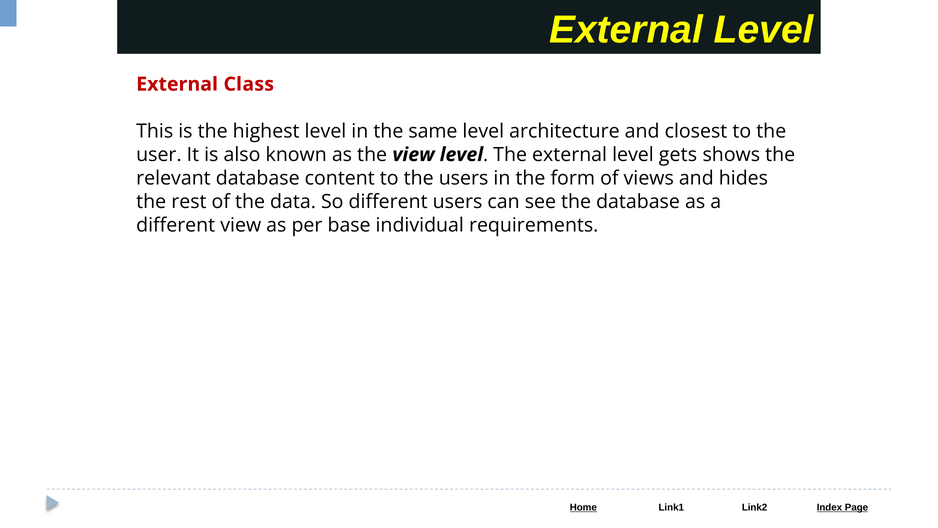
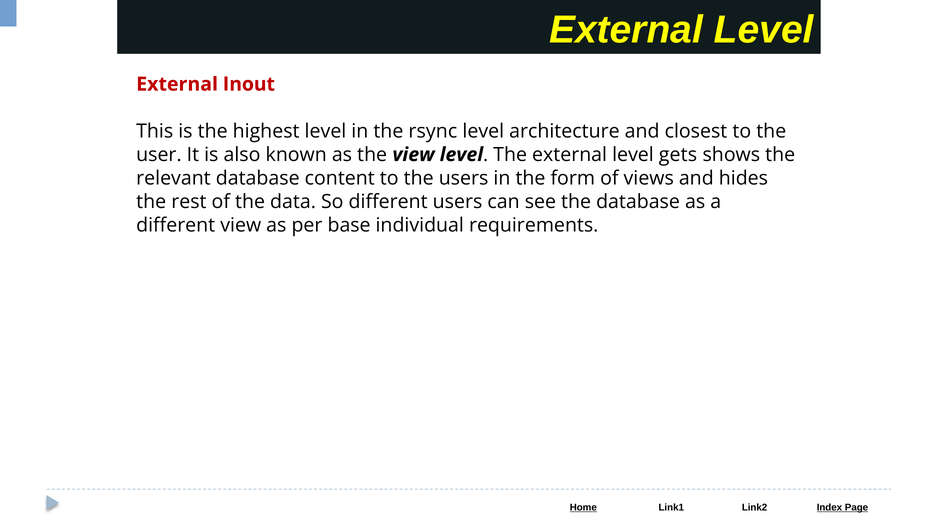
Class: Class -> Inout
same: same -> rsync
